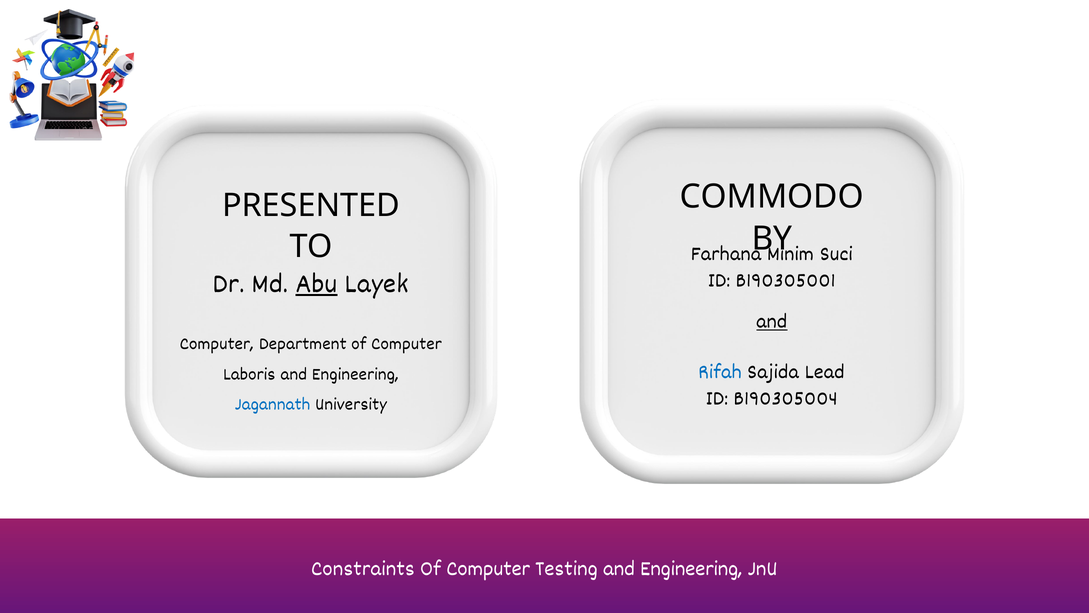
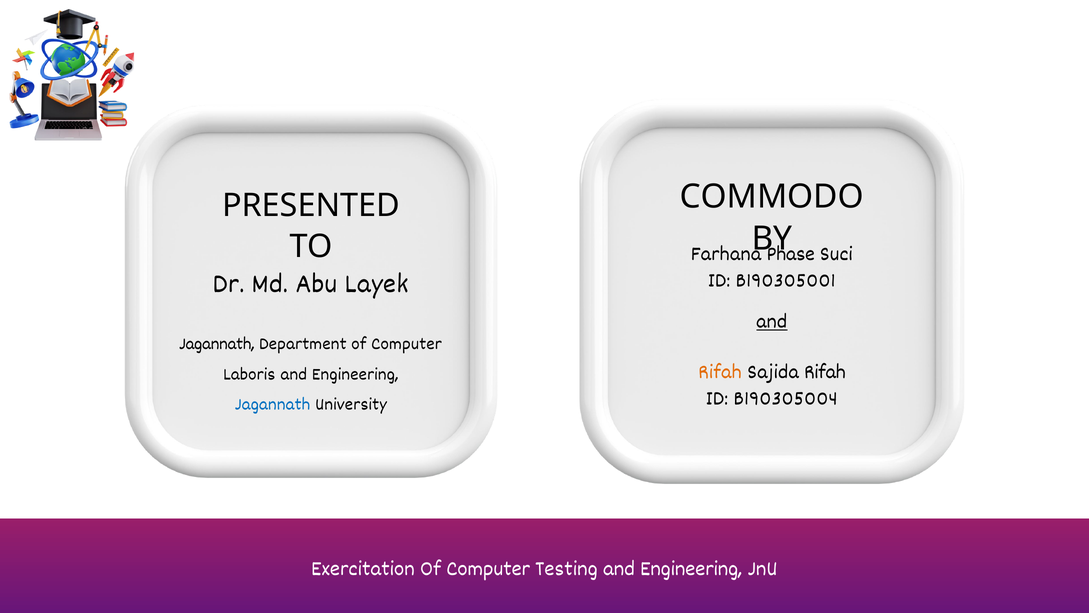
Minim: Minim -> Phase
Abu underline: present -> none
Computer at (217, 343): Computer -> Jagannath
Rifah at (720, 371) colour: blue -> orange
Sajida Lead: Lead -> Rifah
Constraints: Constraints -> Exercitation
